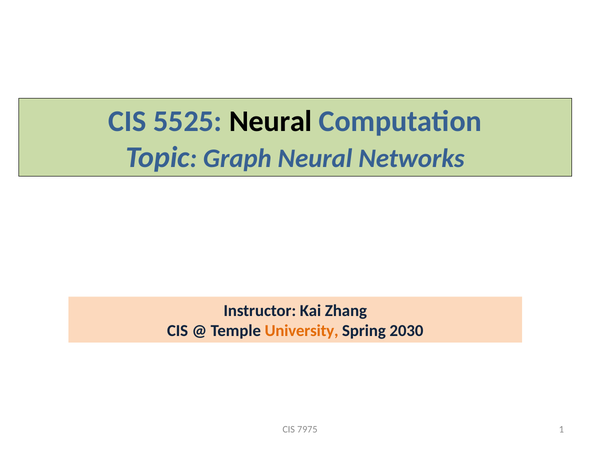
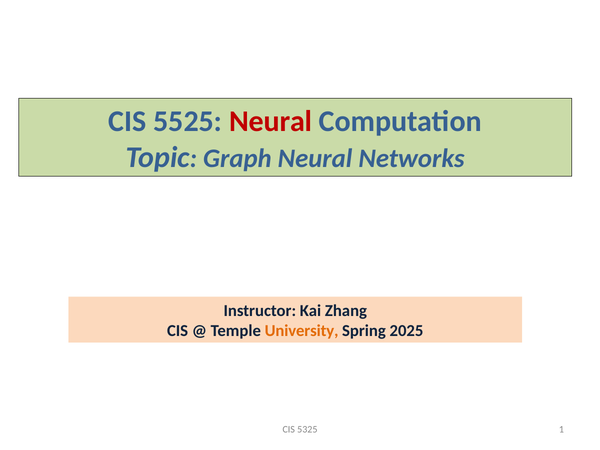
Neural at (271, 121) colour: black -> red
2030: 2030 -> 2025
7975: 7975 -> 5325
